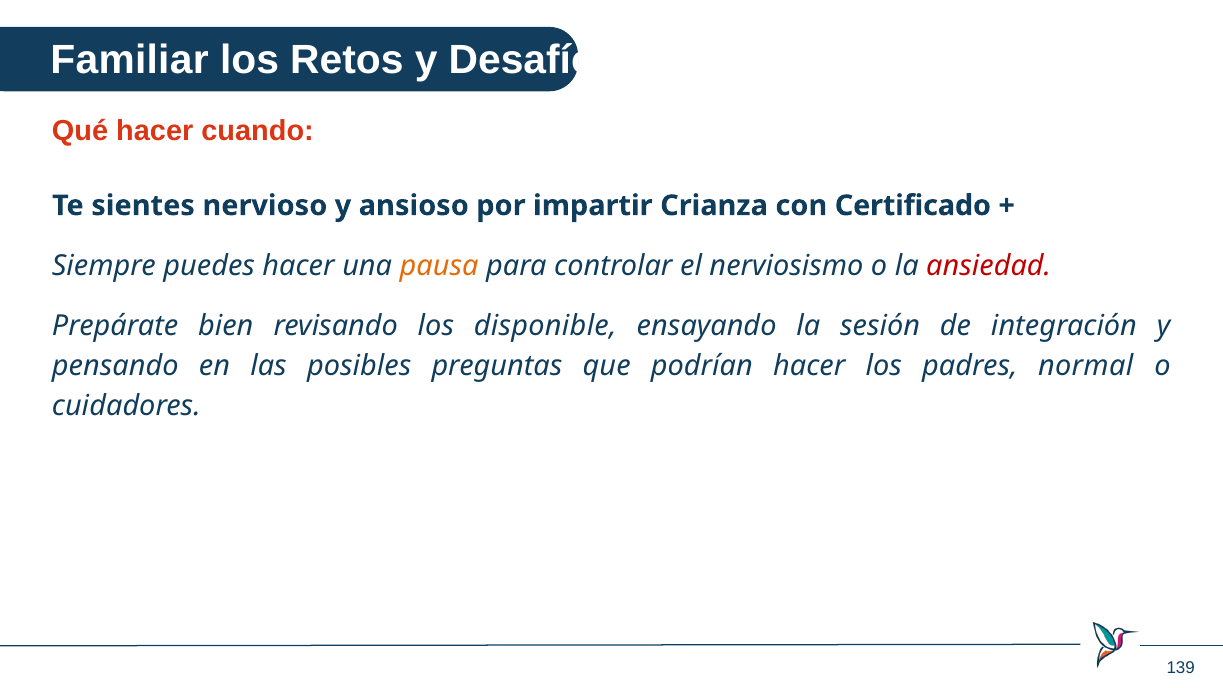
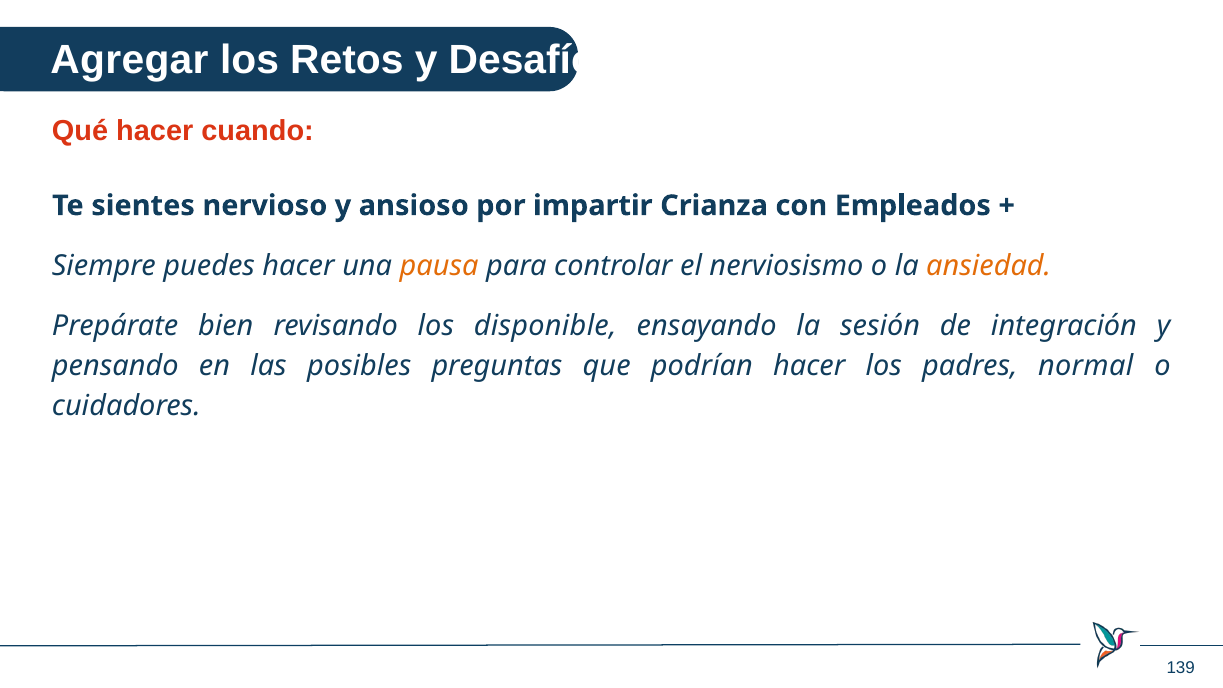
Familiar: Familiar -> Agregar
Certificado: Certificado -> Empleados
ansiedad colour: red -> orange
